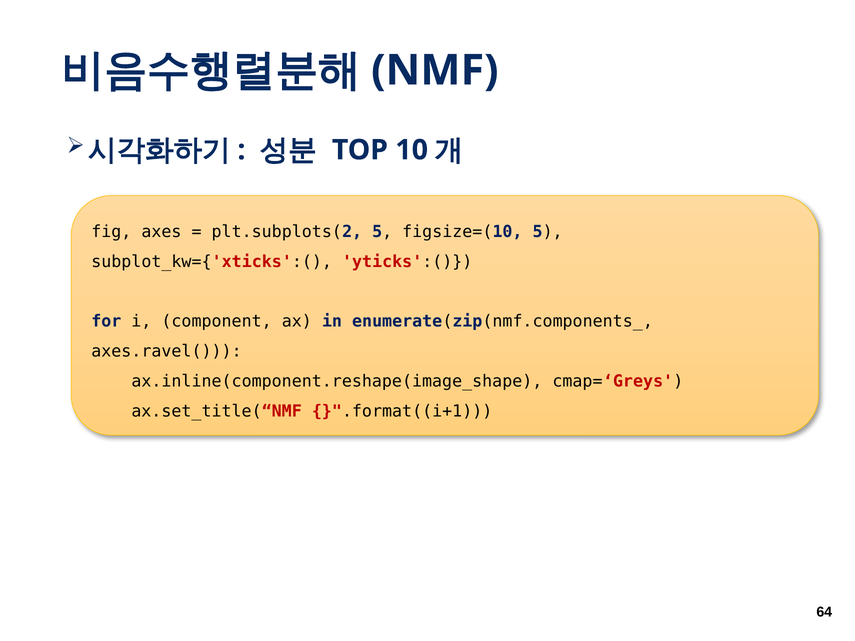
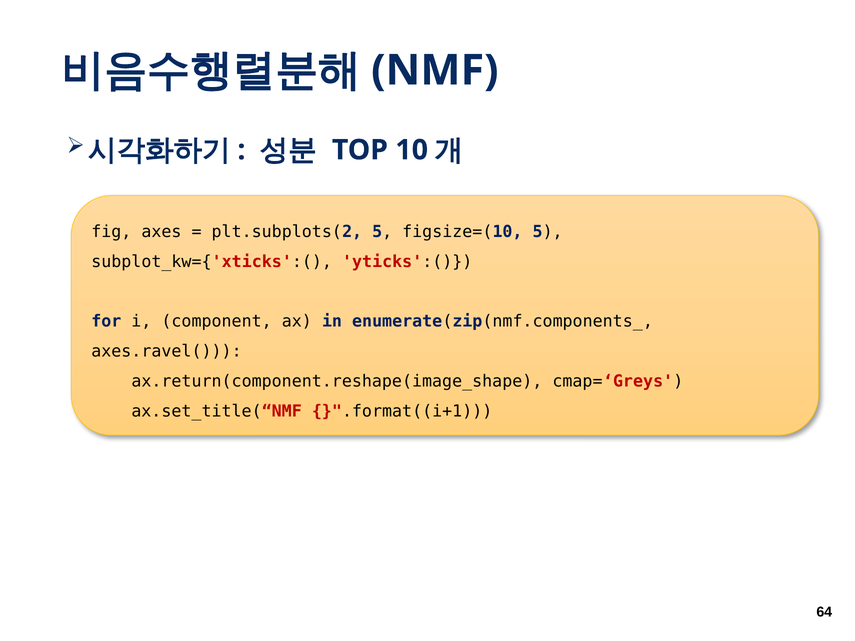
ax.inline(component.reshape(image_shape: ax.inline(component.reshape(image_shape -> ax.return(component.reshape(image_shape
